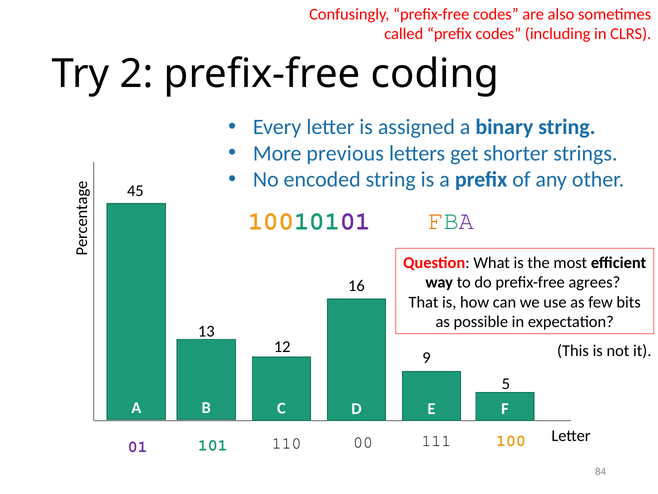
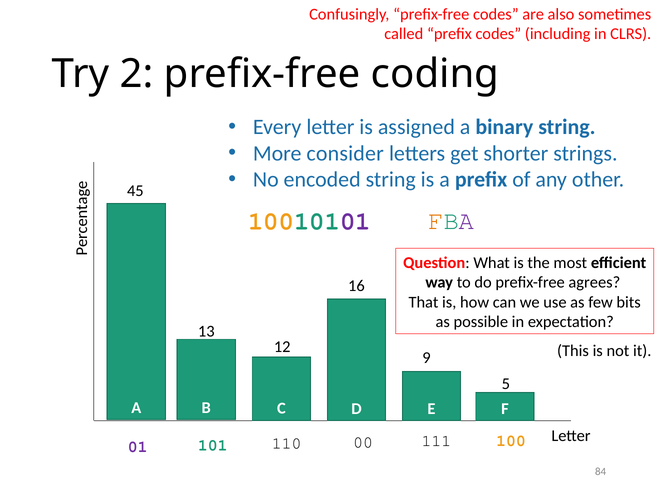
previous: previous -> consider
